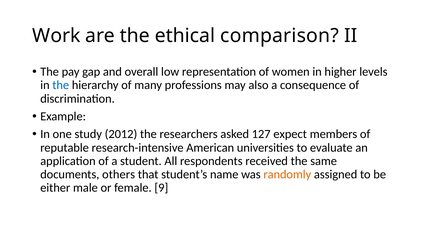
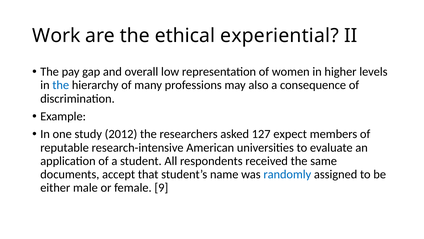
comparison: comparison -> experiential
others: others -> accept
randomly colour: orange -> blue
